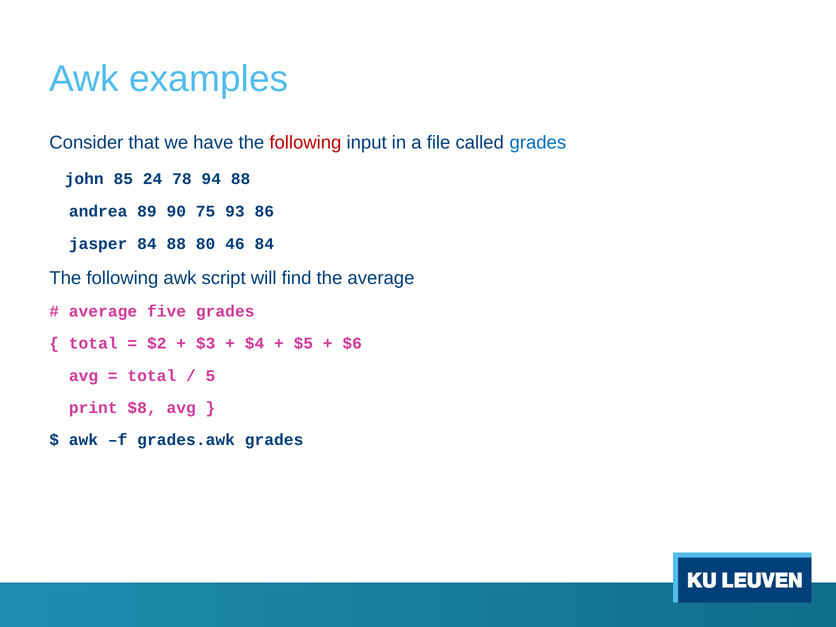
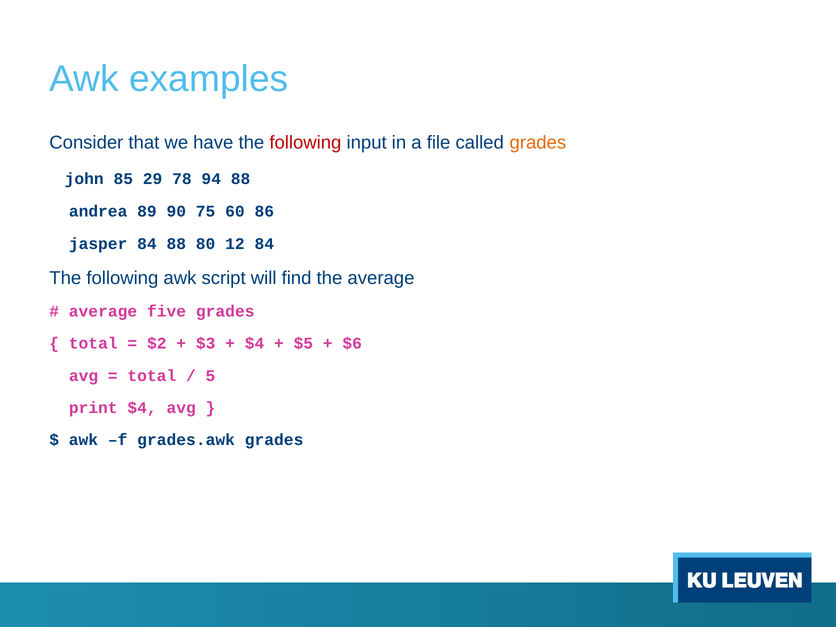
grades at (538, 143) colour: blue -> orange
24: 24 -> 29
93: 93 -> 60
46: 46 -> 12
print $8: $8 -> $4
